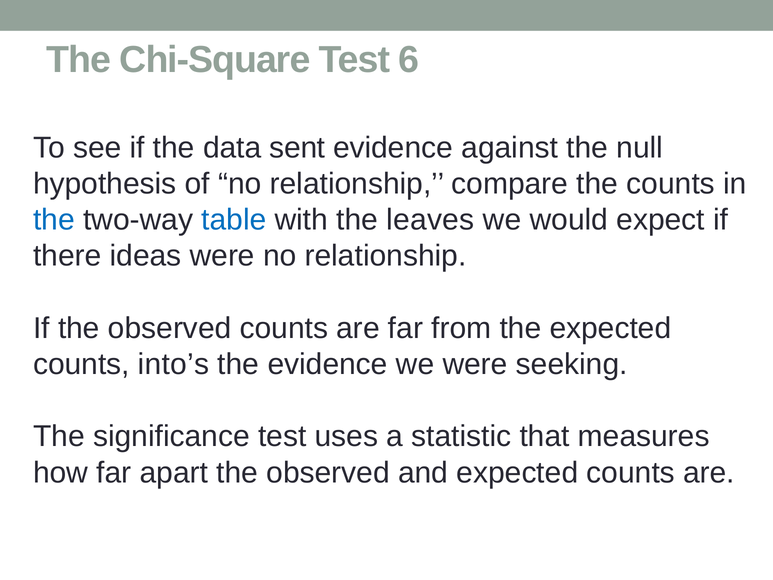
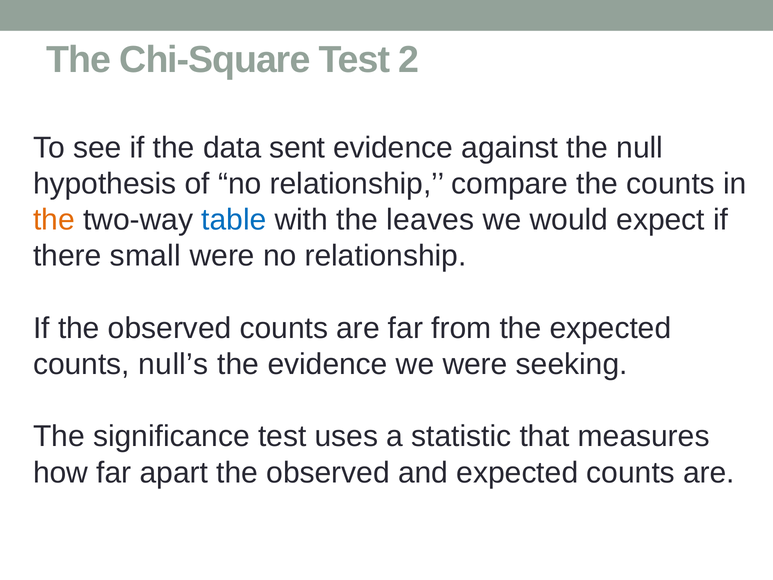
6: 6 -> 2
the at (54, 220) colour: blue -> orange
ideas: ideas -> small
into’s: into’s -> null’s
